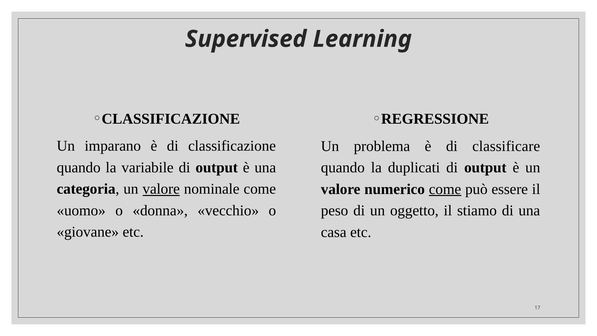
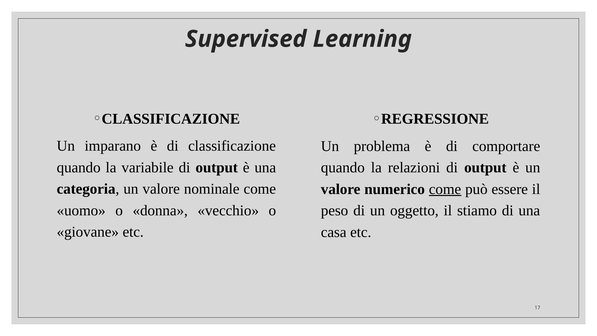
classificare: classificare -> comportare
duplicati: duplicati -> relazioni
valore at (161, 189) underline: present -> none
